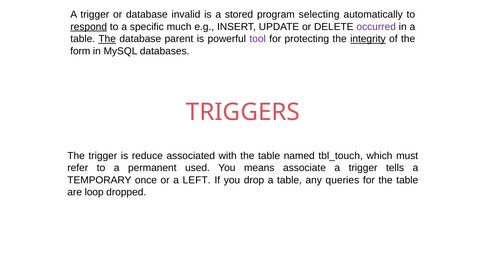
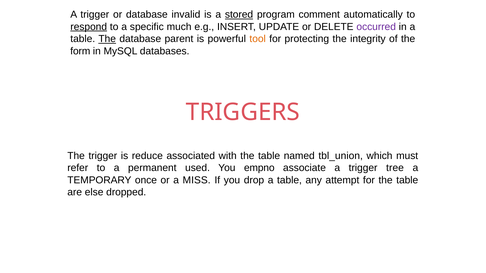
stored underline: none -> present
selecting: selecting -> comment
tool colour: purple -> orange
integrity underline: present -> none
tbl_touch: tbl_touch -> tbl_union
means: means -> empno
tells: tells -> tree
LEFT: LEFT -> MISS
queries: queries -> attempt
loop: loop -> else
